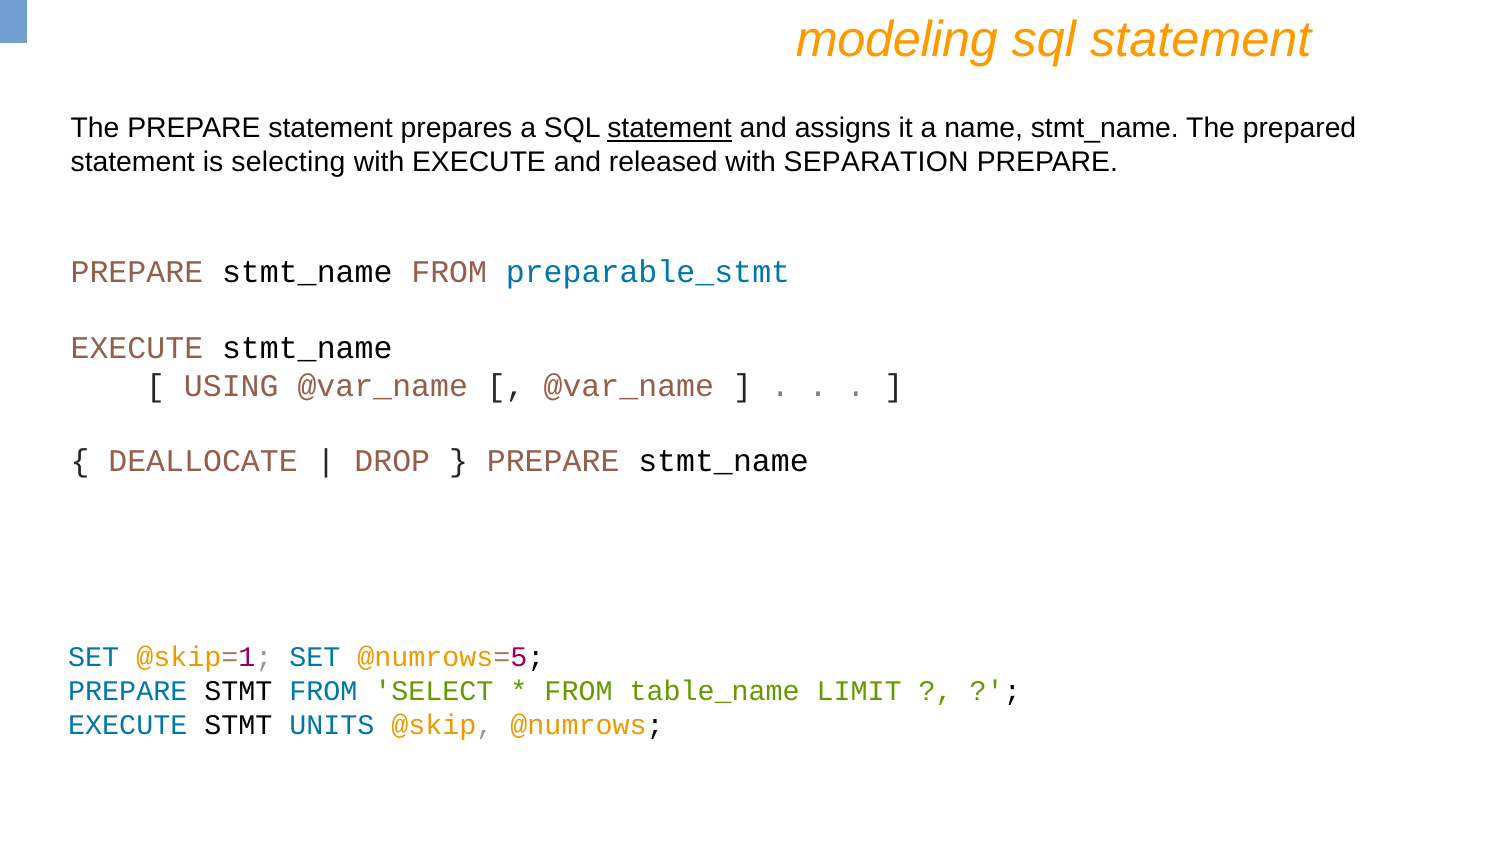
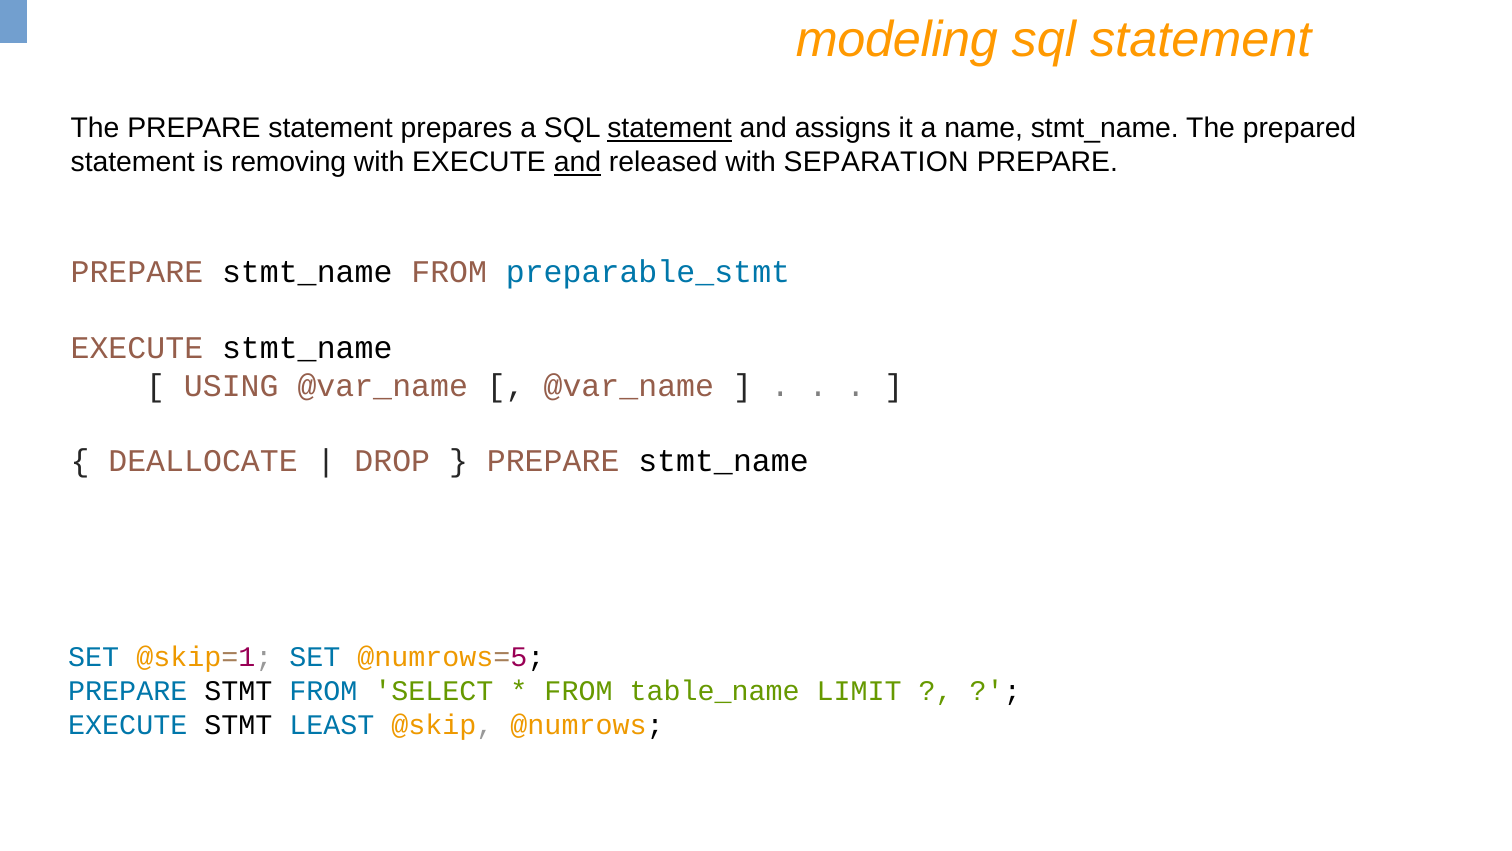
selecting: selecting -> removing
and at (577, 162) underline: none -> present
UNITS: UNITS -> LEAST
